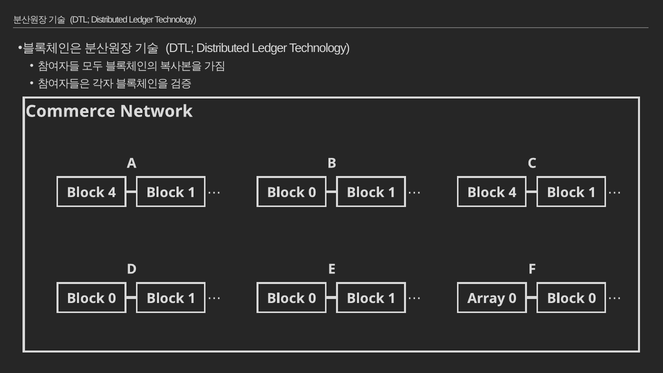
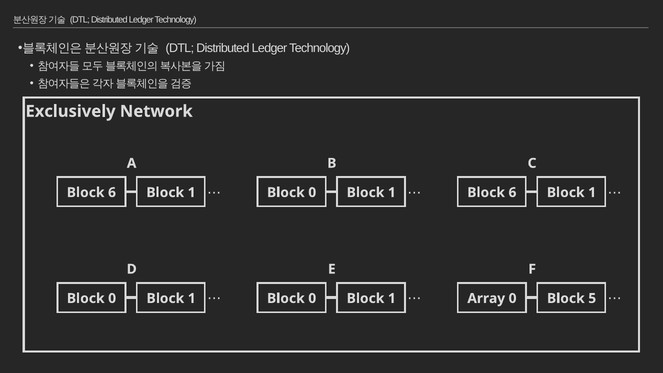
Commerce: Commerce -> Exclusively
4 at (112, 192): 4 -> 6
4 at (512, 192): 4 -> 6
0 Block 0: 0 -> 5
